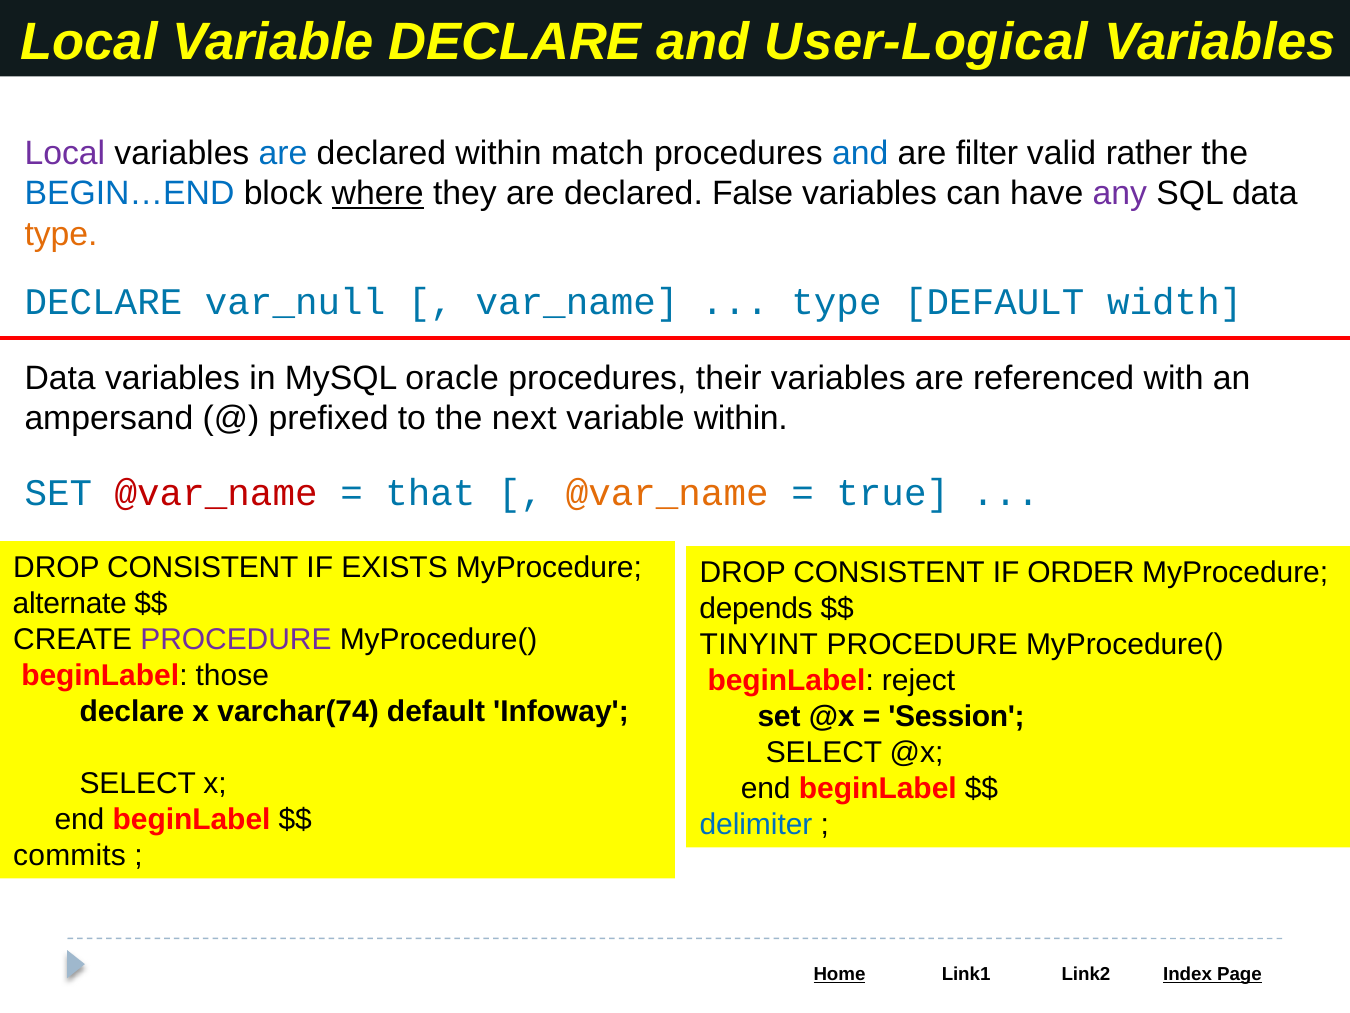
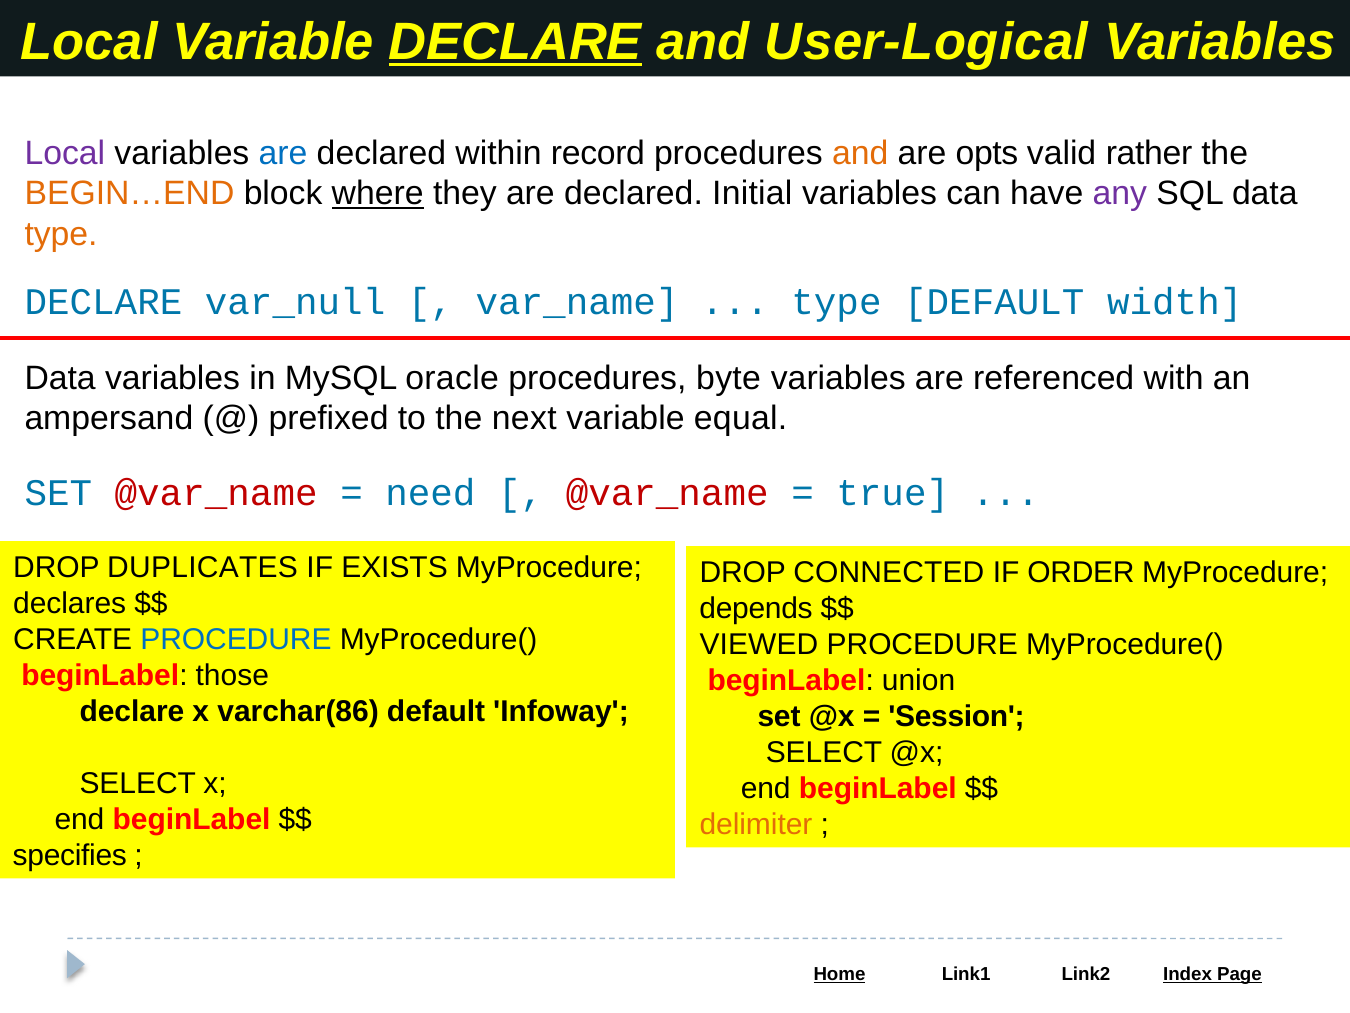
DECLARE at (515, 42) underline: none -> present
match: match -> record
and at (860, 153) colour: blue -> orange
filter: filter -> opts
BEGIN…END colour: blue -> orange
False: False -> Initial
their: their -> byte
variable within: within -> equal
that: that -> need
@var_name at (667, 493) colour: orange -> red
CONSISTENT at (203, 568): CONSISTENT -> DUPLICATES
CONSISTENT at (889, 573): CONSISTENT -> CONNECTED
alternate: alternate -> declares
PROCEDURE at (236, 639) colour: purple -> blue
TINYINT: TINYINT -> VIEWED
reject: reject -> union
varchar(74: varchar(74 -> varchar(86
delimiter colour: blue -> orange
commits: commits -> specifies
